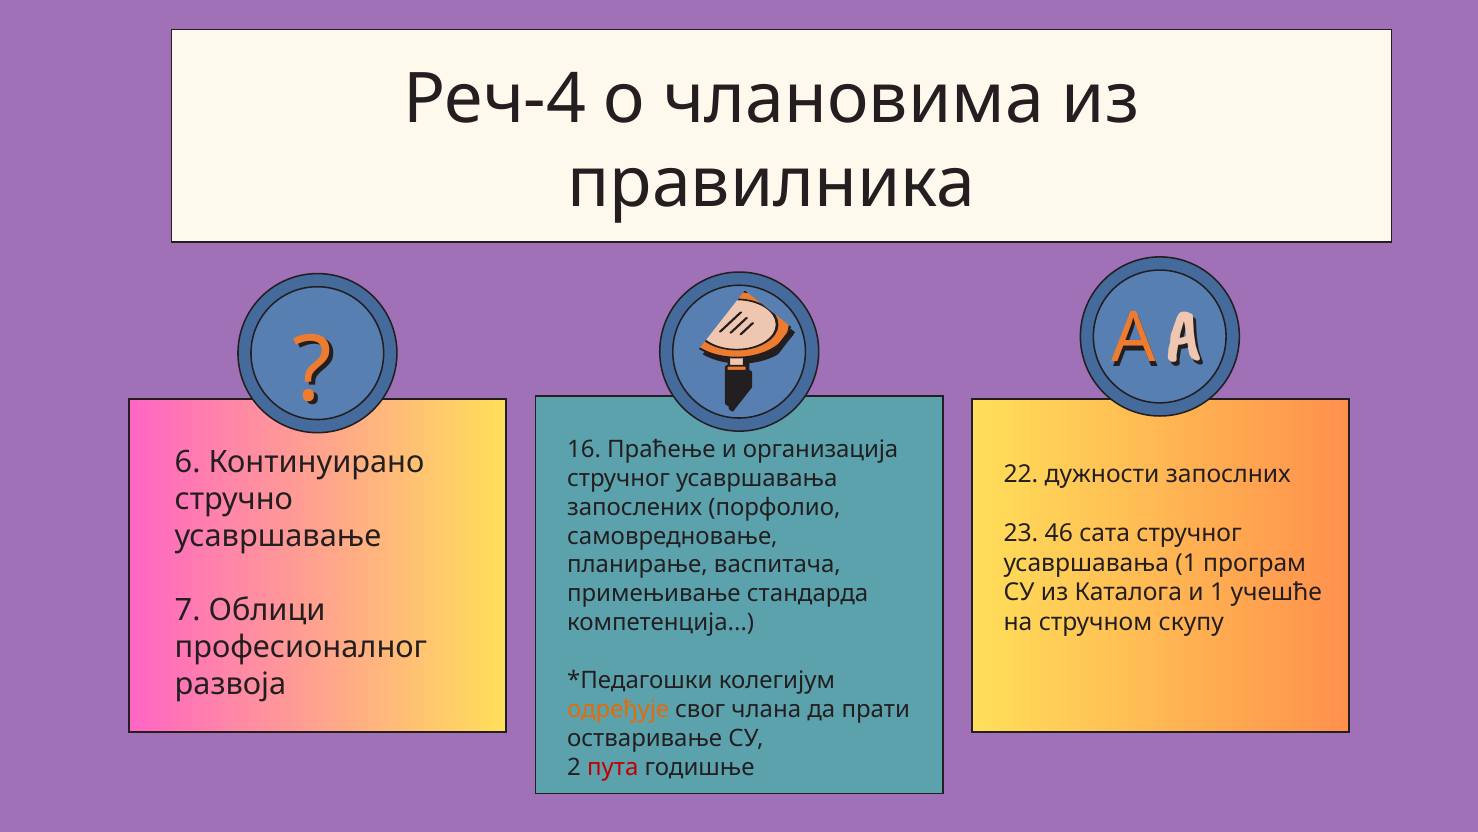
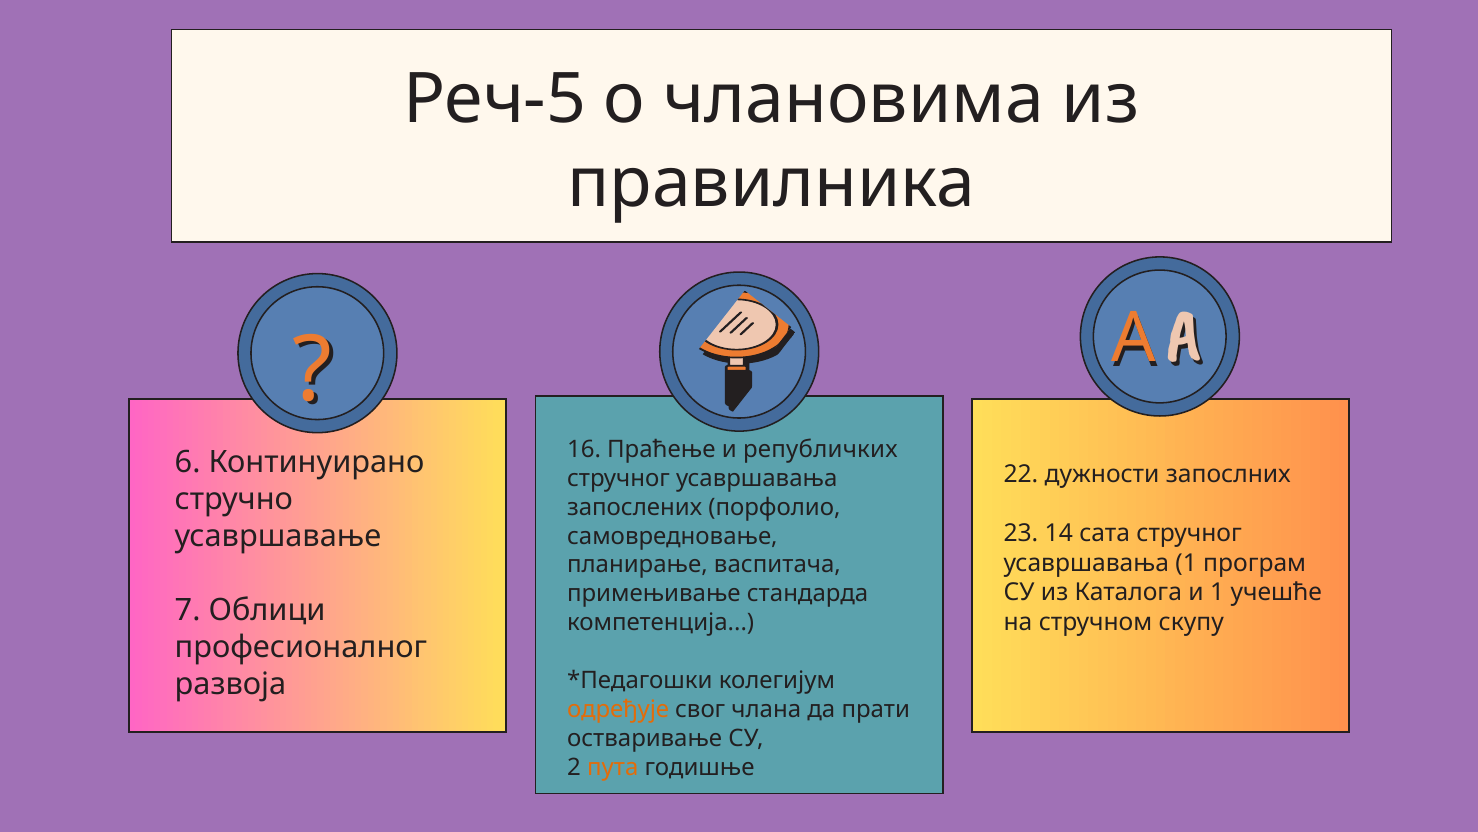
Реч-4: Реч-4 -> Реч-5
организација: организација -> републичких
46: 46 -> 14
пута colour: red -> orange
